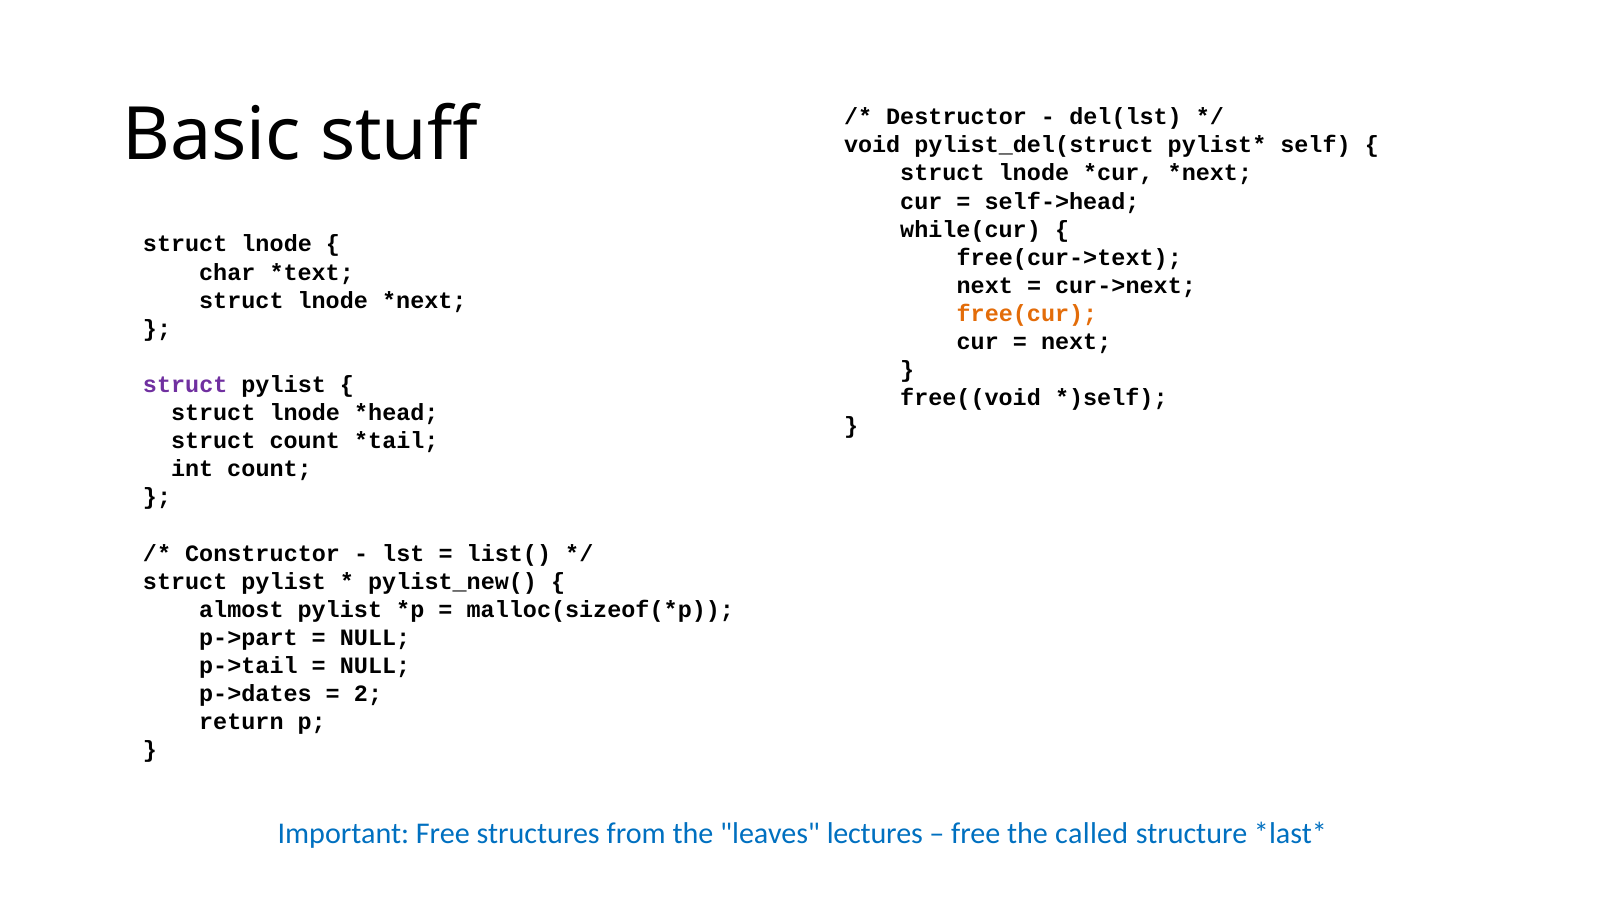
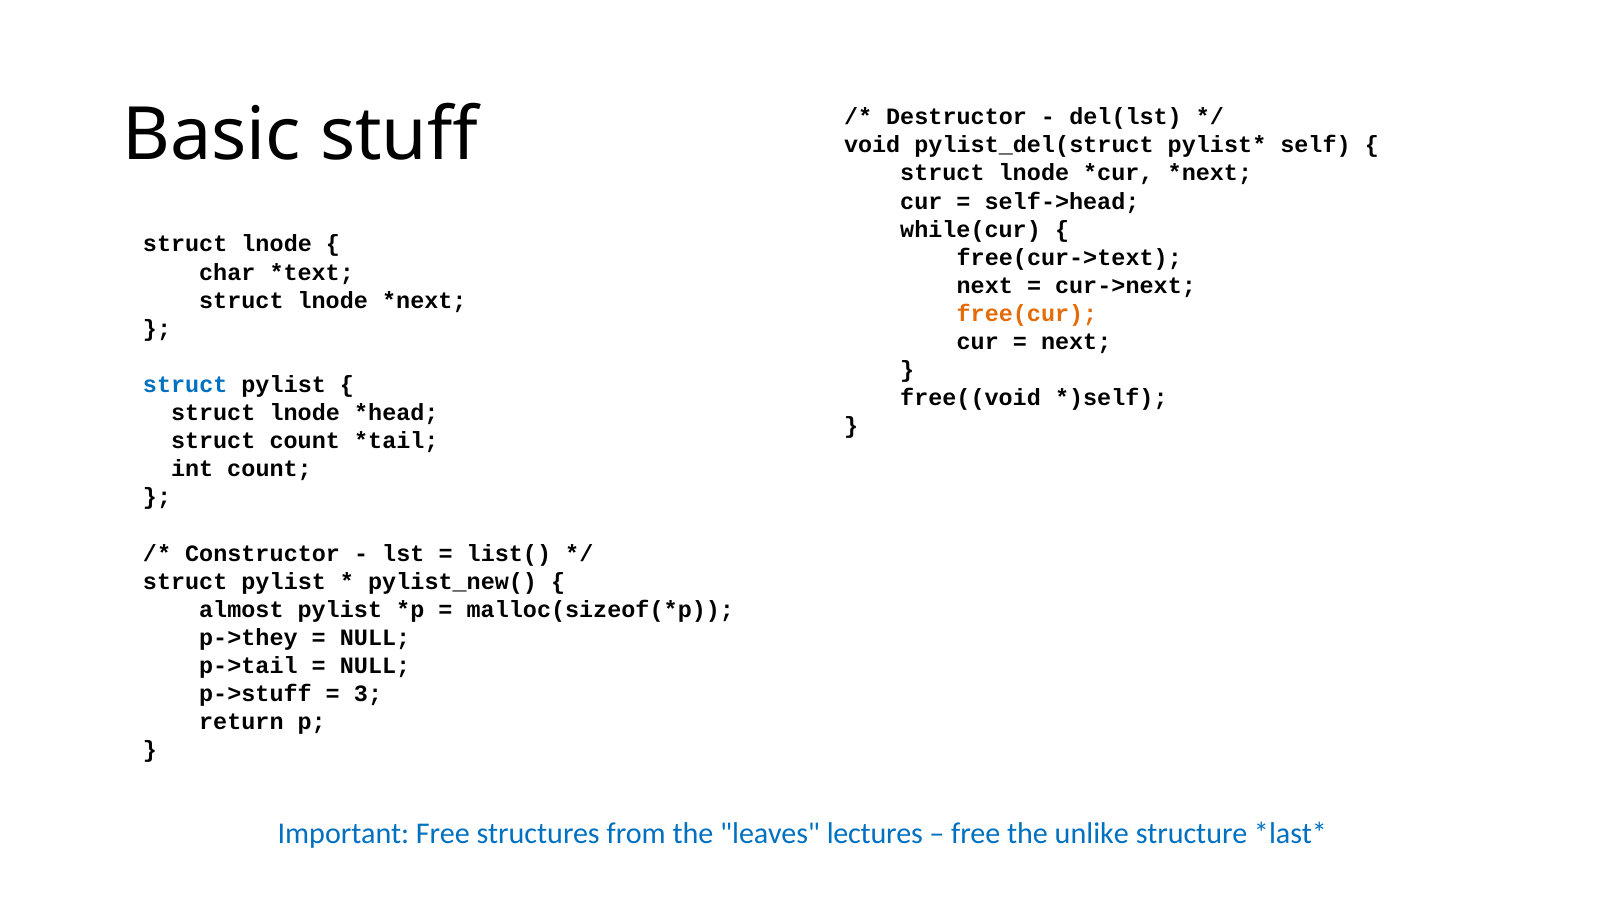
struct at (185, 385) colour: purple -> blue
p->part: p->part -> p->they
p->dates: p->dates -> p->stuff
2: 2 -> 3
called: called -> unlike
